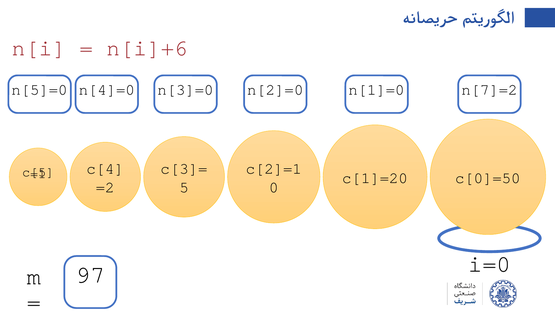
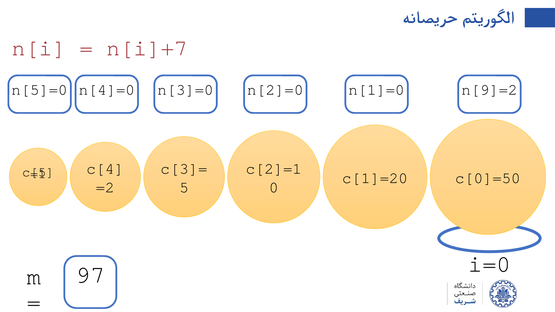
n[i]+6: n[i]+6 -> n[i]+7
n[7]=2: n[7]=2 -> n[9]=2
